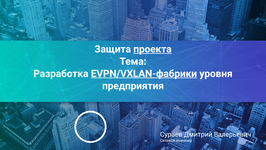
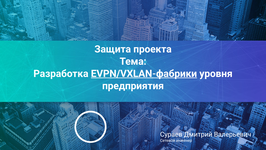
проекта underline: present -> none
